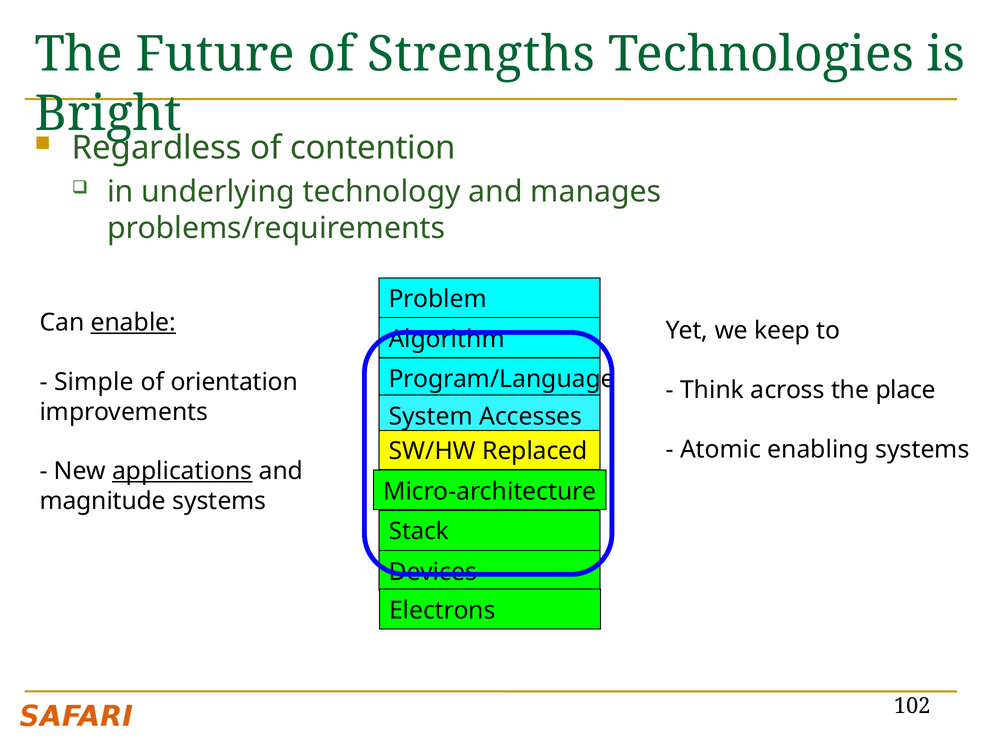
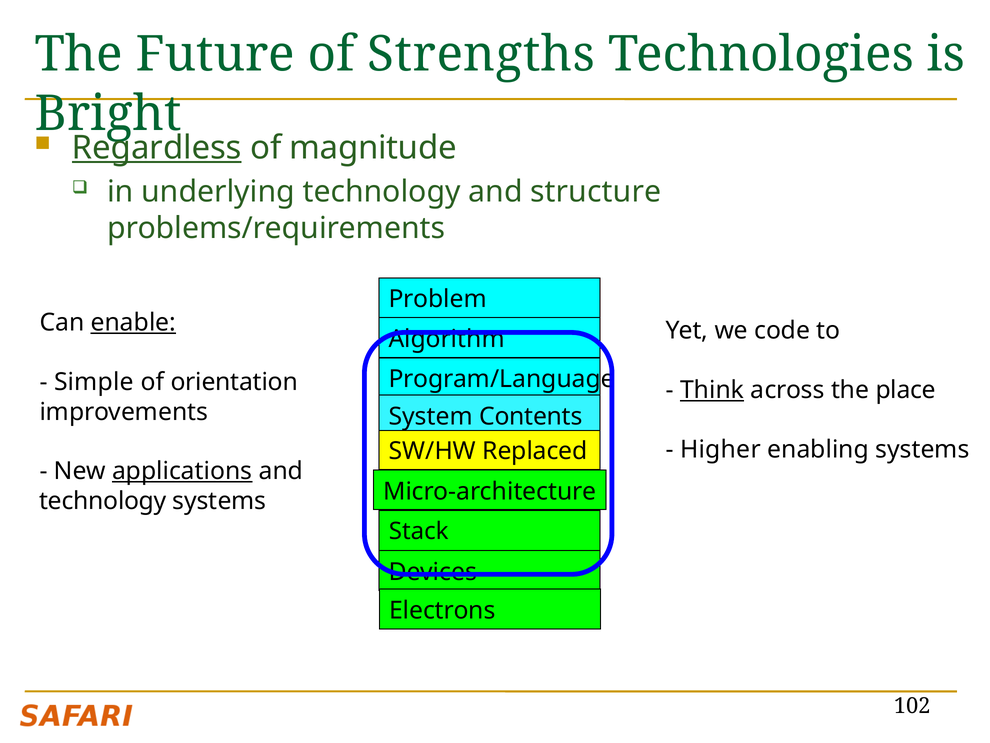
Regardless underline: none -> present
contention: contention -> magnitude
manages: manages -> structure
keep: keep -> code
Think underline: none -> present
Accesses: Accesses -> Contents
Atomic: Atomic -> Higher
magnitude at (103, 501): magnitude -> technology
